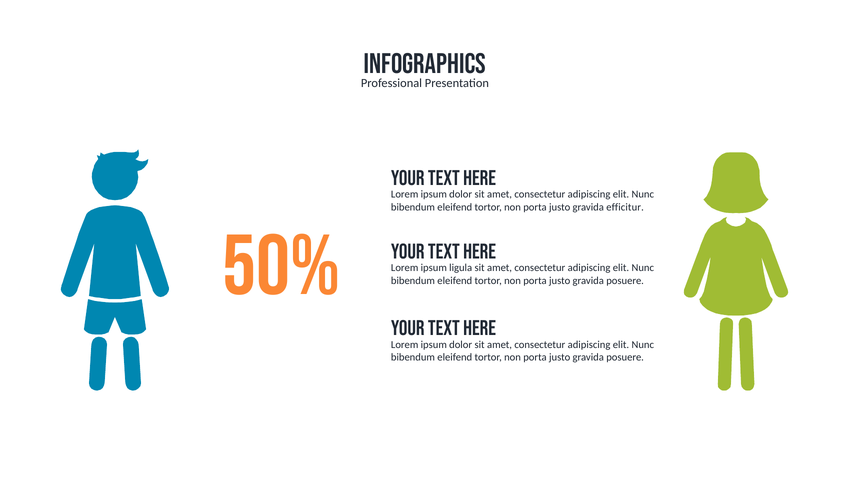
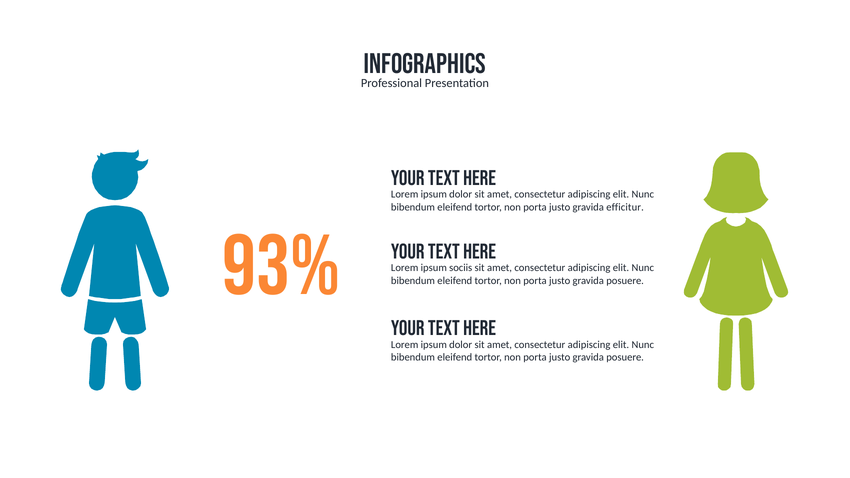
50%: 50% -> 93%
ligula: ligula -> sociis
